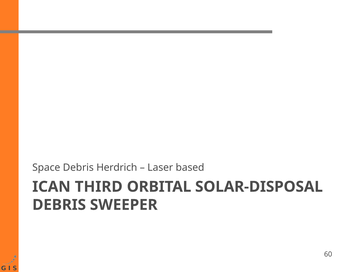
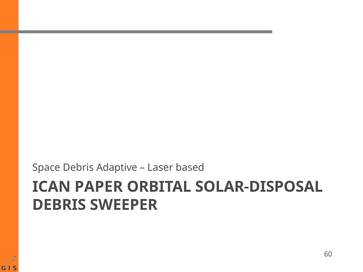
Herdrich: Herdrich -> Adaptive
THIRD: THIRD -> PAPER
